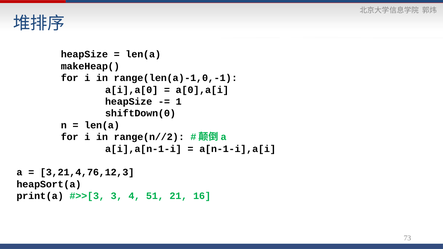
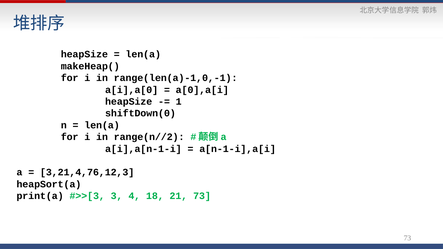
51: 51 -> 18
21 16: 16 -> 73
